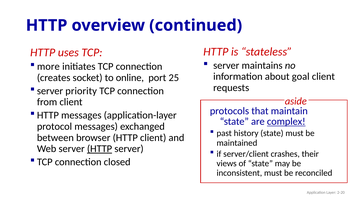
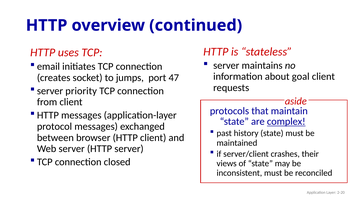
more: more -> email
online: online -> jumps
25: 25 -> 47
HTTP at (100, 149) underline: present -> none
